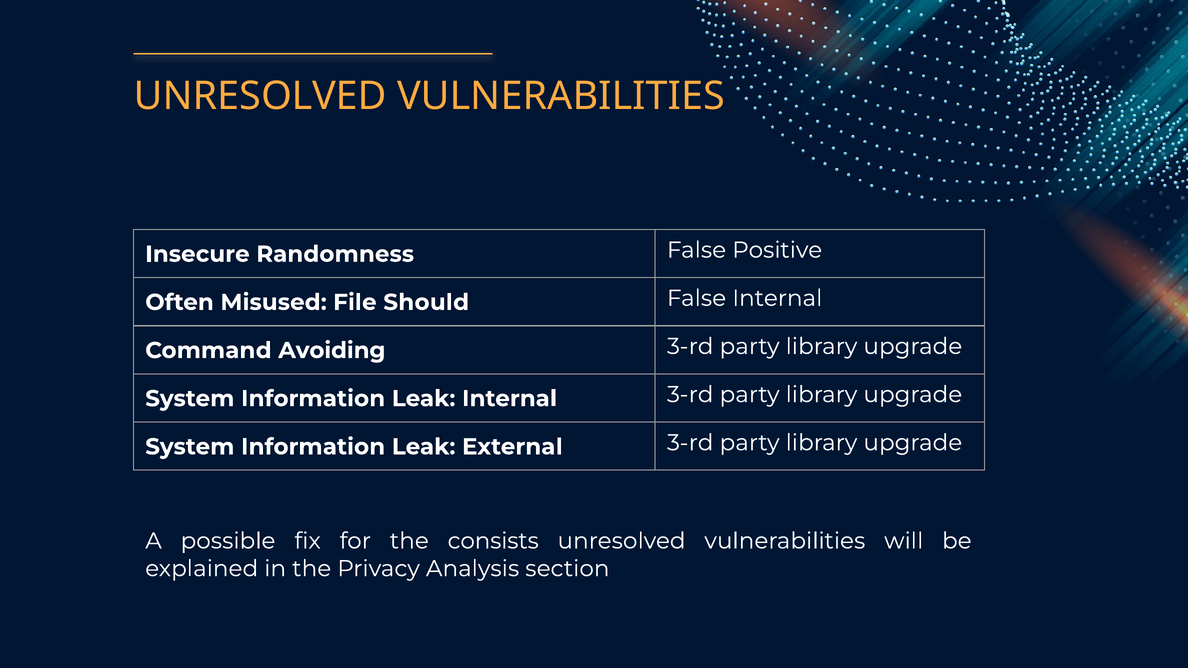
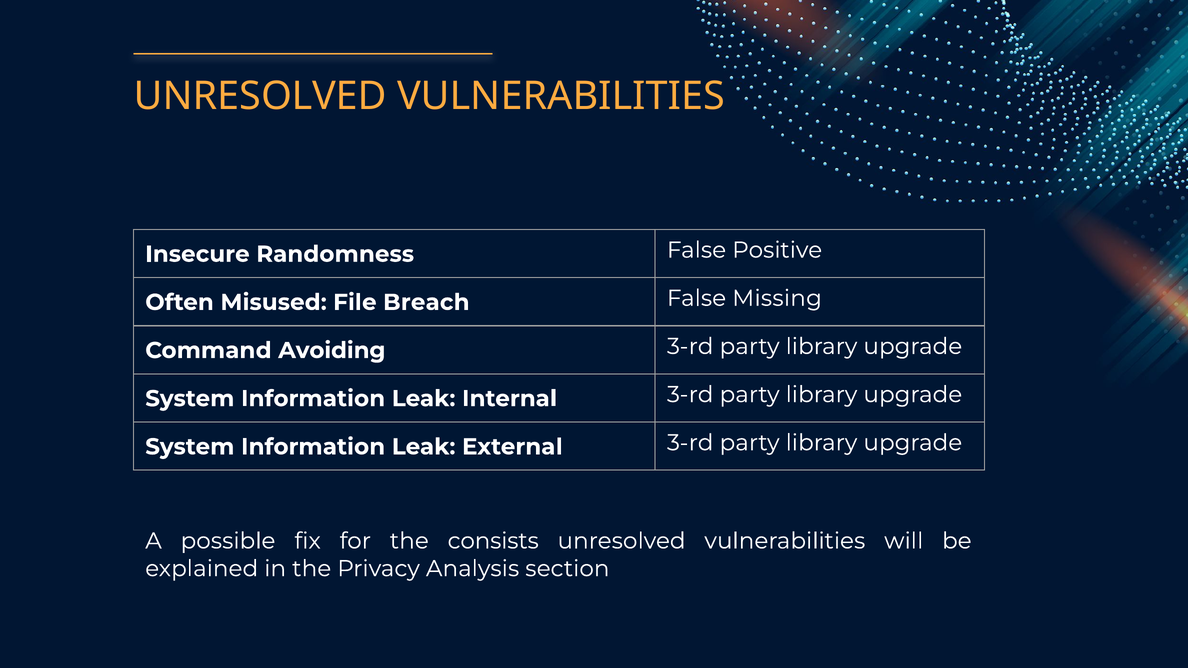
Should: Should -> Breach
False Internal: Internal -> Missing
